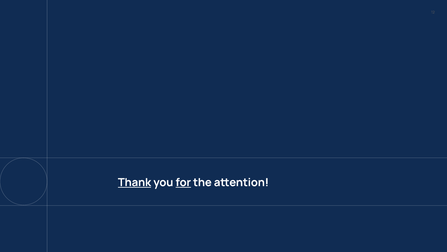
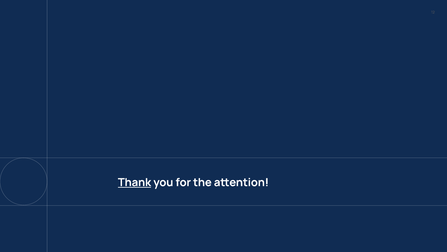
for underline: present -> none
